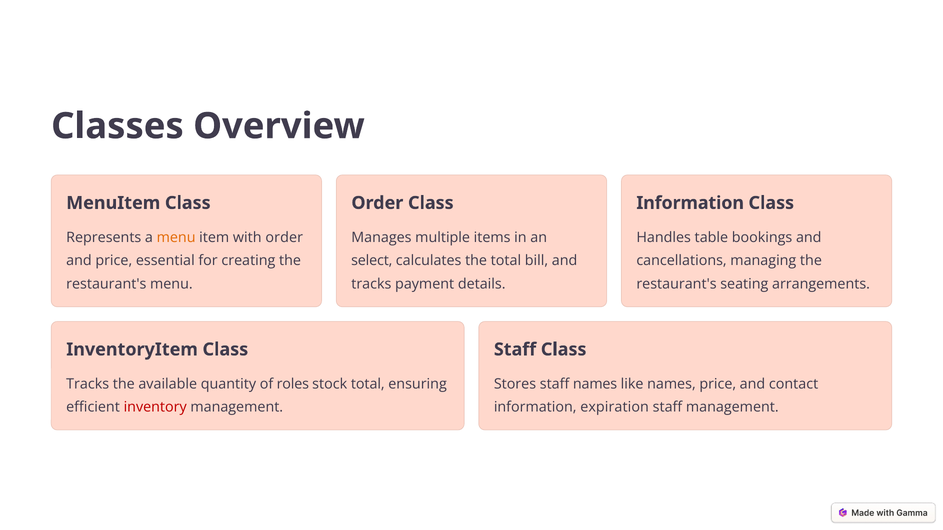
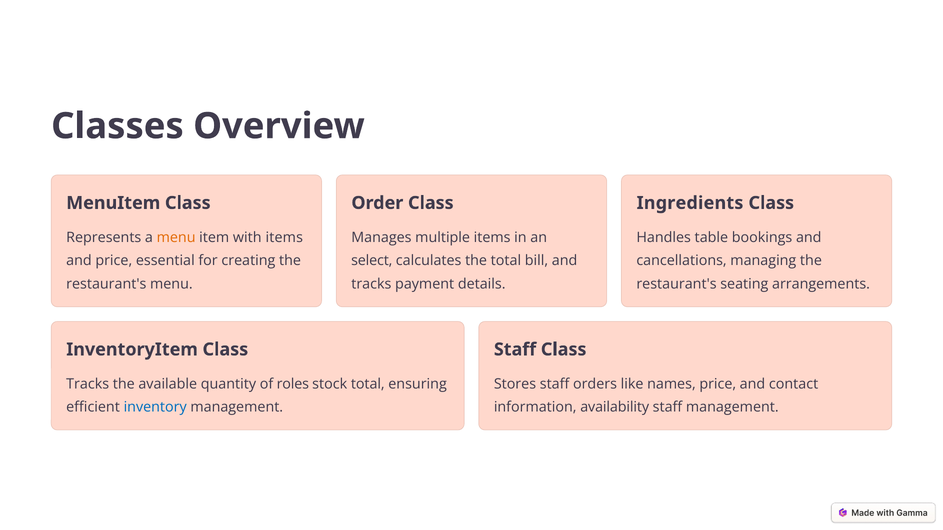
Information at (690, 203): Information -> Ingredients
with order: order -> items
staff names: names -> orders
inventory colour: red -> blue
expiration: expiration -> availability
